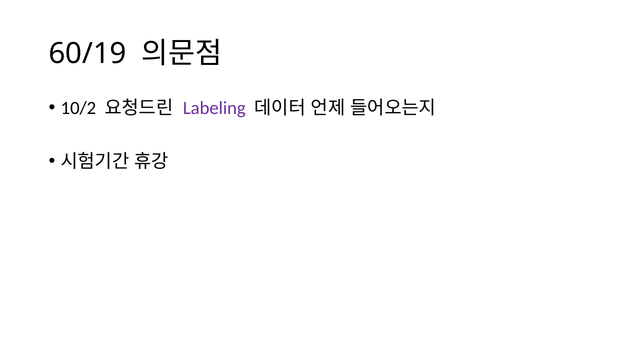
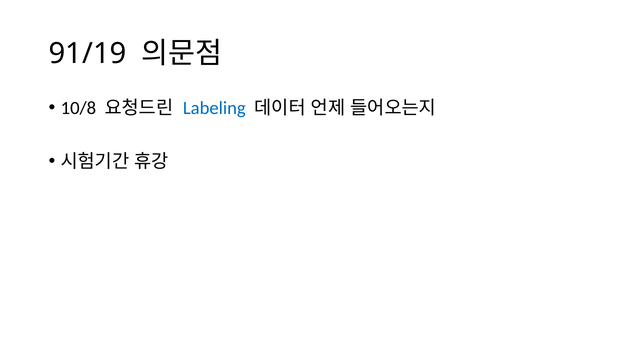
60/19: 60/19 -> 91/19
10/2: 10/2 -> 10/8
Labeling colour: purple -> blue
